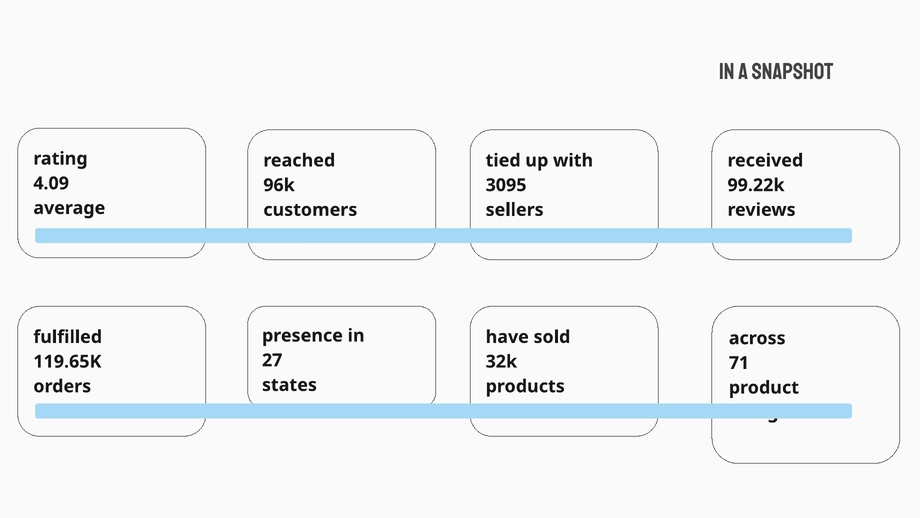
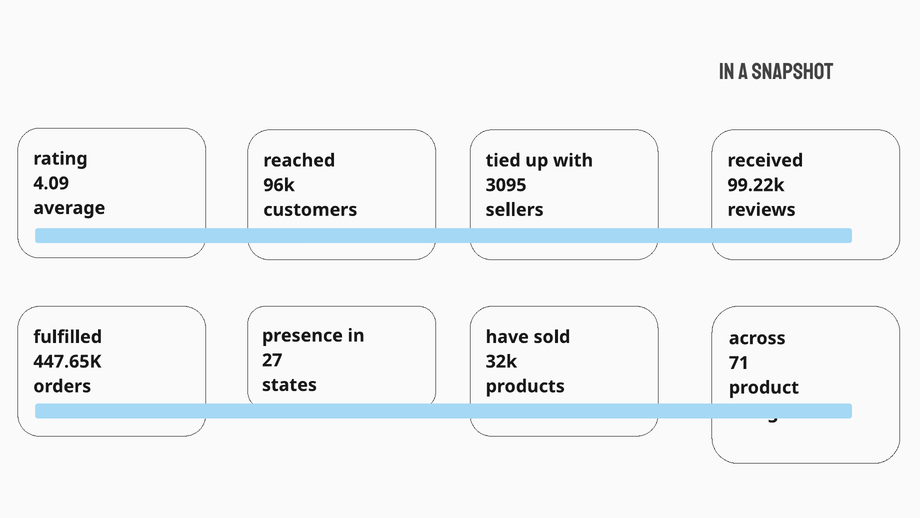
119.65K: 119.65K -> 447.65K
